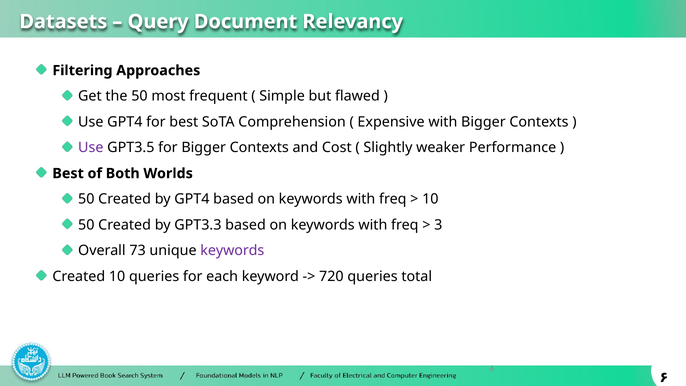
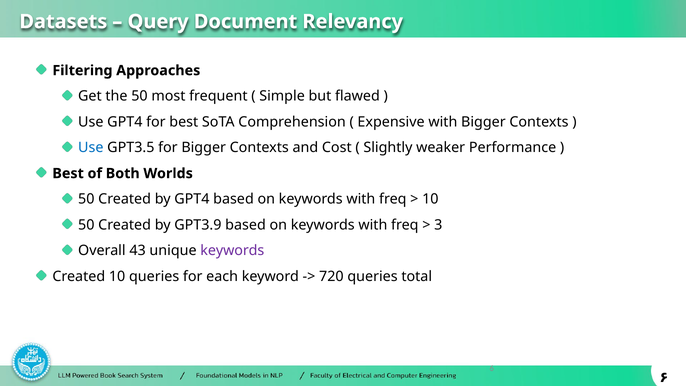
Use at (91, 148) colour: purple -> blue
GPT3.3: GPT3.3 -> GPT3.9
73: 73 -> 43
